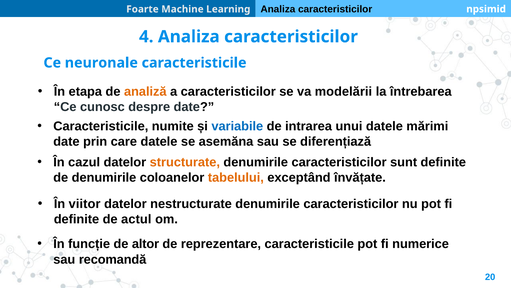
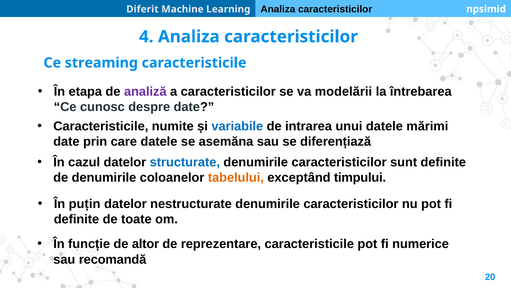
Foarte: Foarte -> Diferit
neuronale: neuronale -> streaming
analiză colour: orange -> purple
structurate colour: orange -> blue
învățate: învățate -> timpului
viitor: viitor -> puțin
actul: actul -> toate
